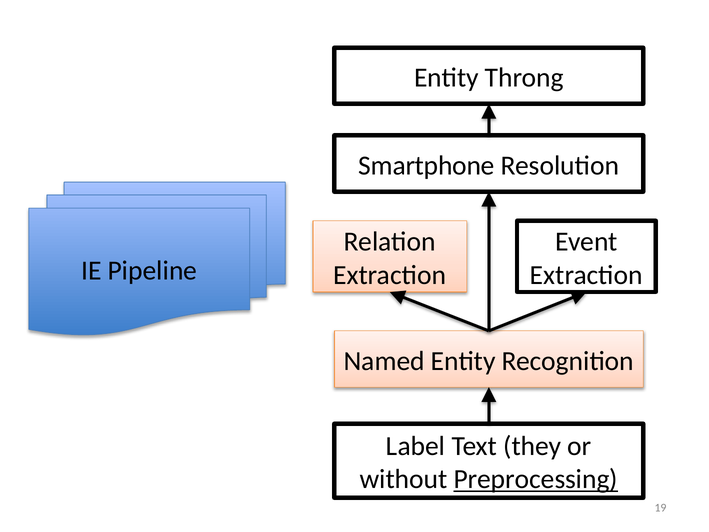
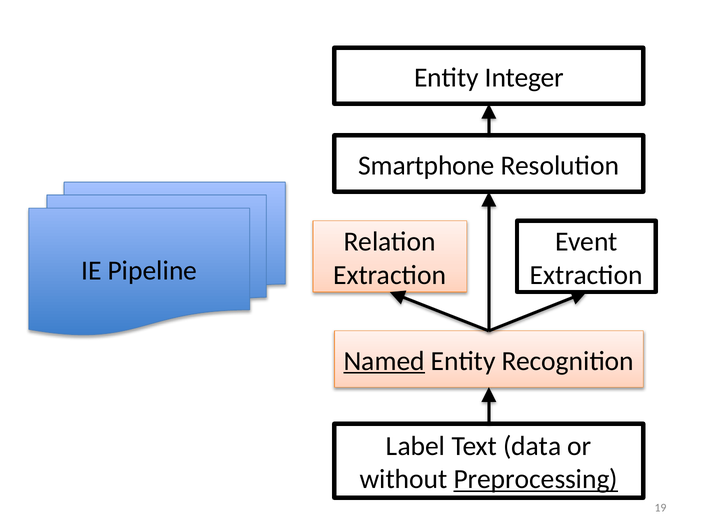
Throng: Throng -> Integer
Named underline: none -> present
they: they -> data
